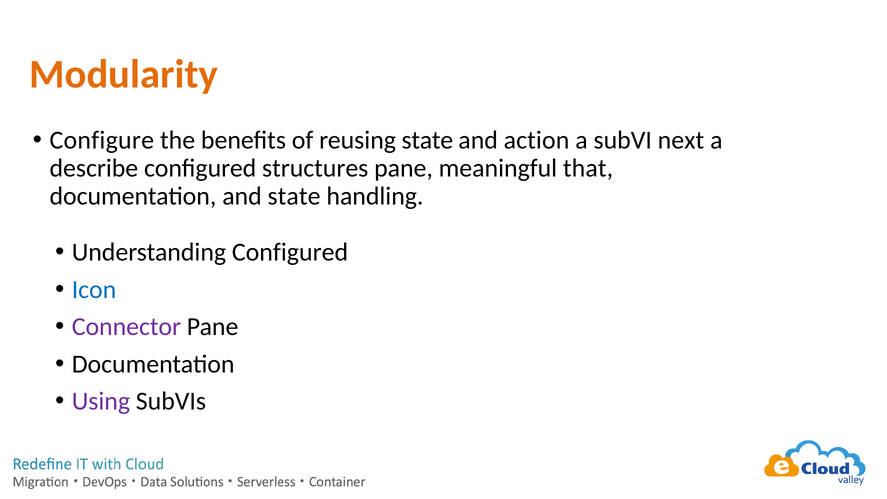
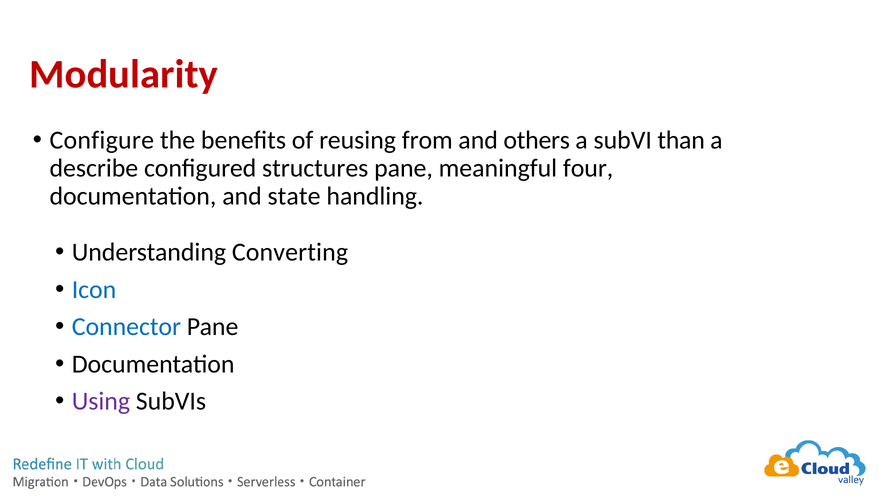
Modularity colour: orange -> red
reusing state: state -> from
action: action -> others
next: next -> than
that: that -> four
Understanding Configured: Configured -> Converting
Connector colour: purple -> blue
